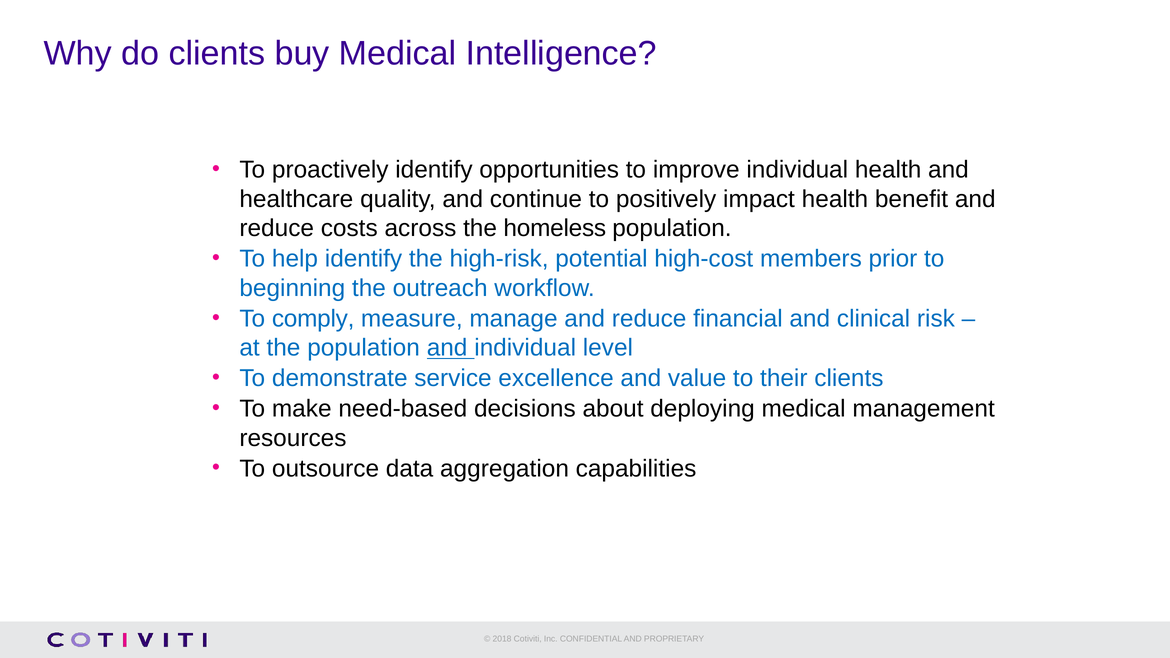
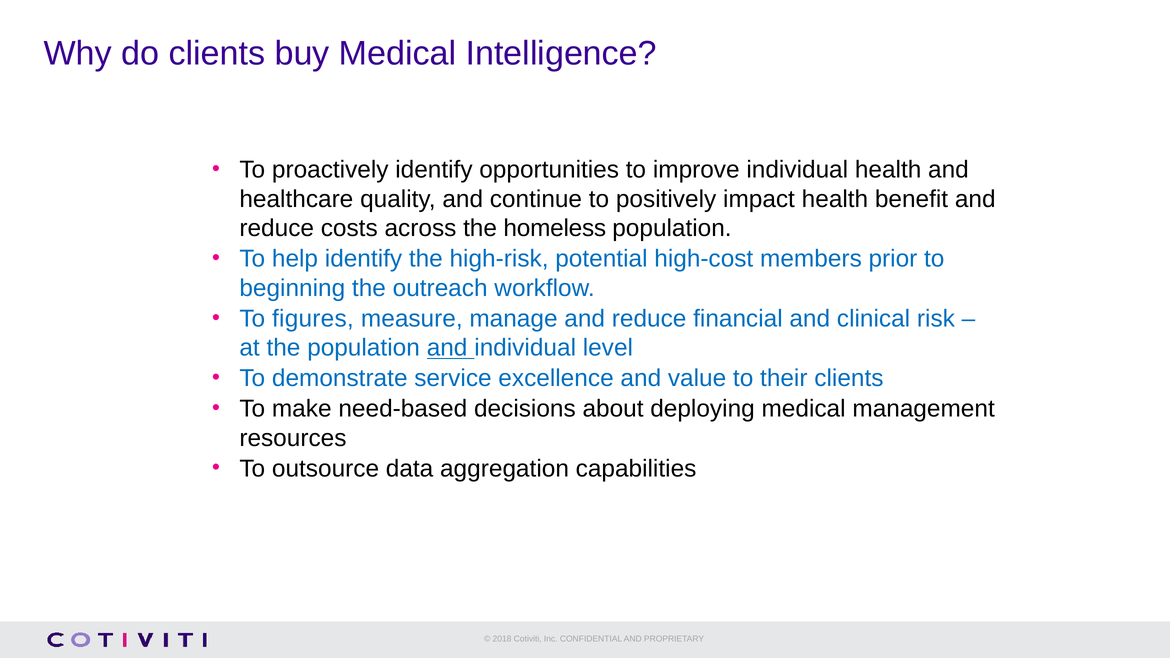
comply: comply -> figures
